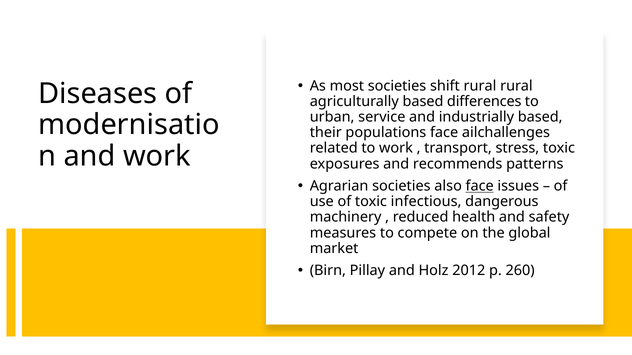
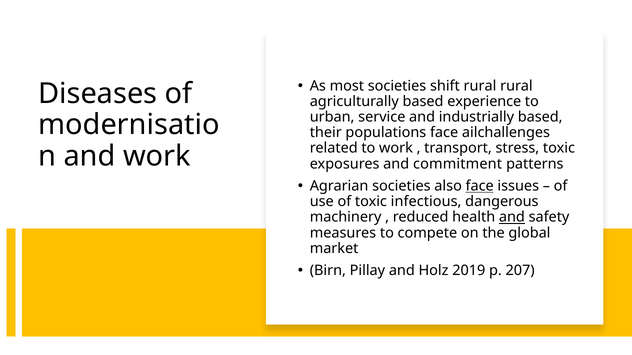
differences: differences -> experience
recommends: recommends -> commitment
and at (512, 217) underline: none -> present
2012: 2012 -> 2019
260: 260 -> 207
